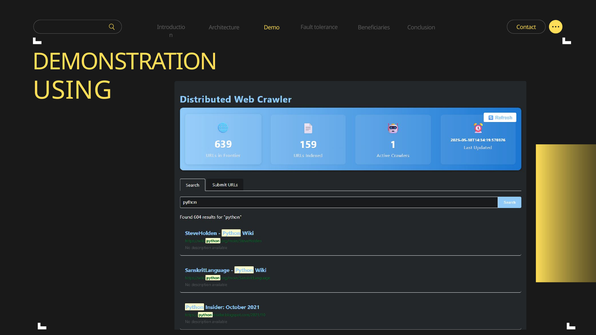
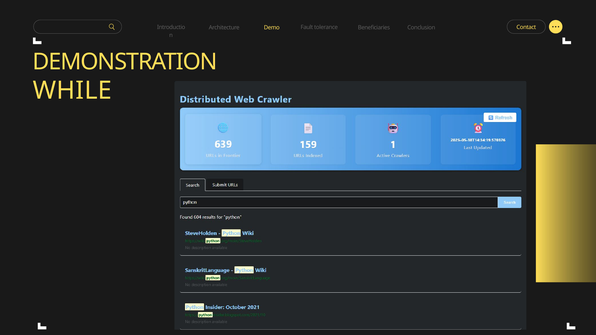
USING: USING -> WHILE
